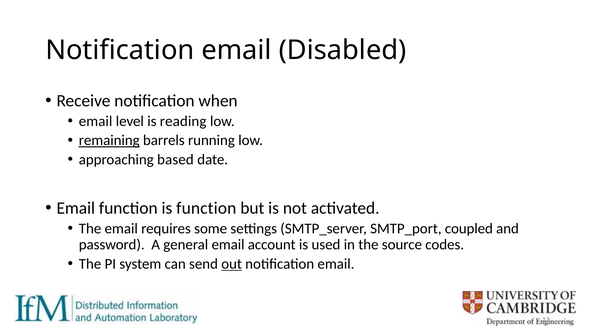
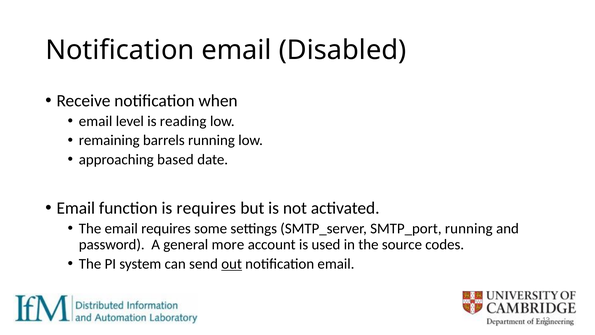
remaining underline: present -> none
is function: function -> requires
SMTP_port coupled: coupled -> running
general email: email -> more
